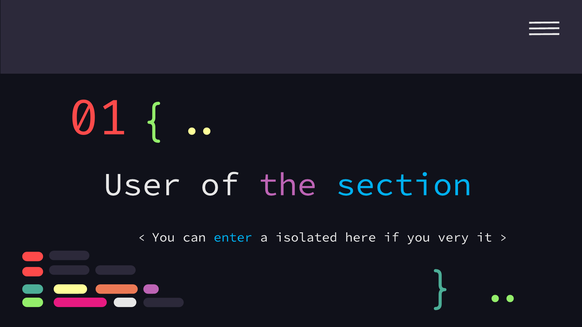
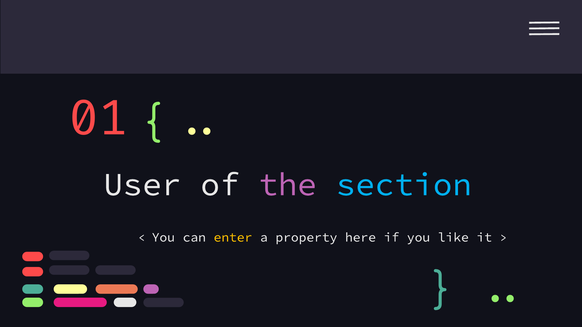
enter colour: light blue -> yellow
isolated: isolated -> property
very: very -> like
